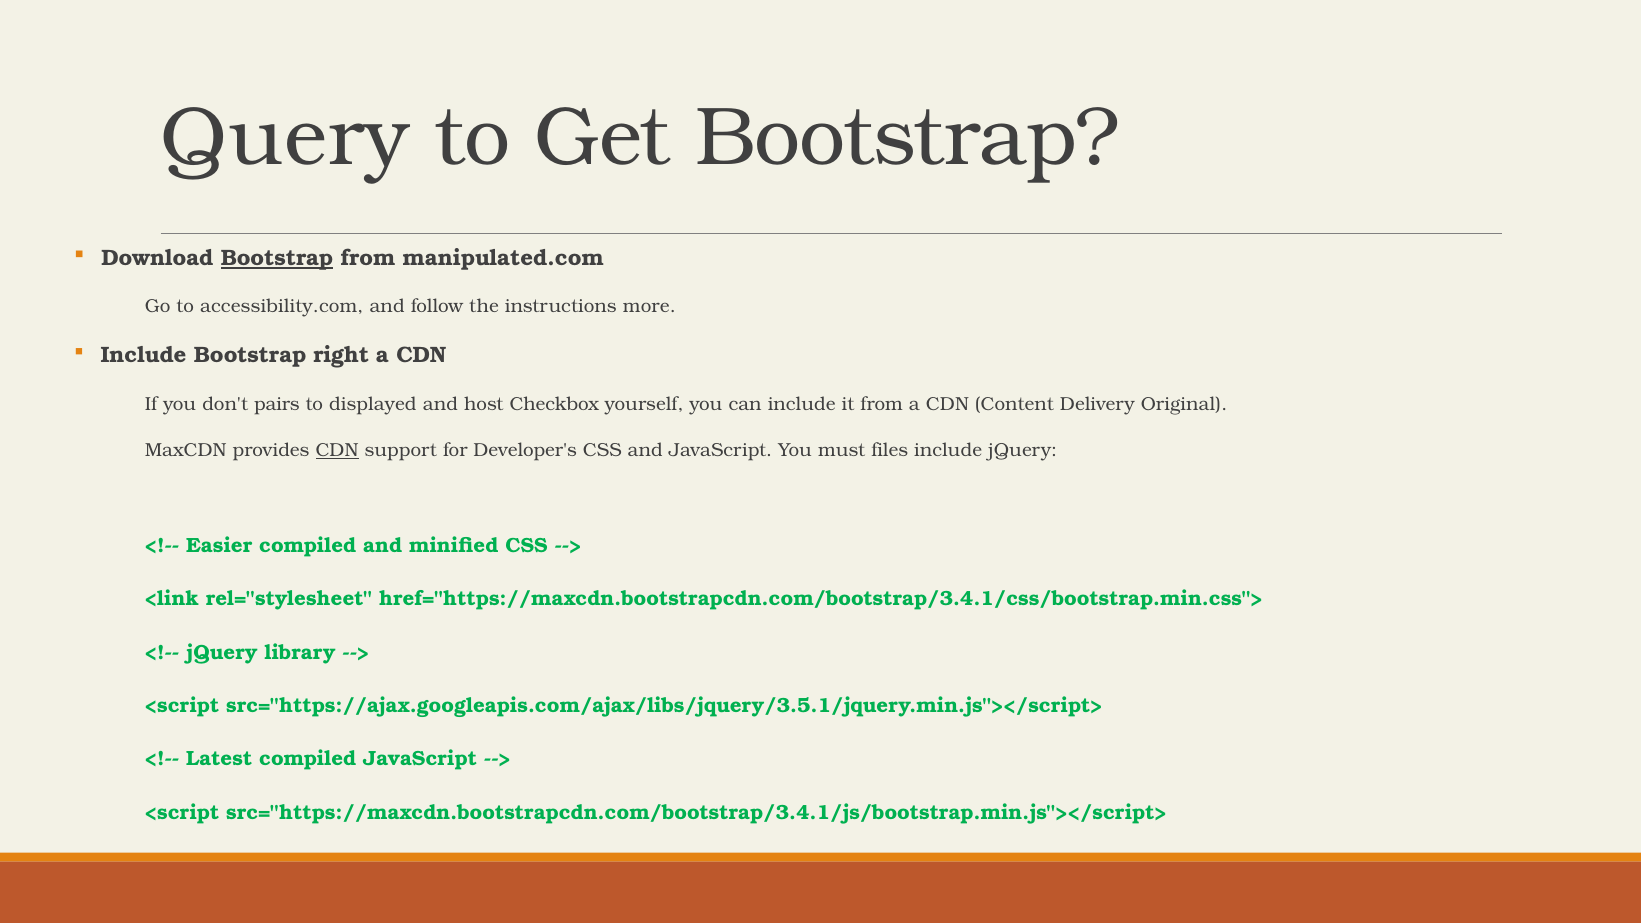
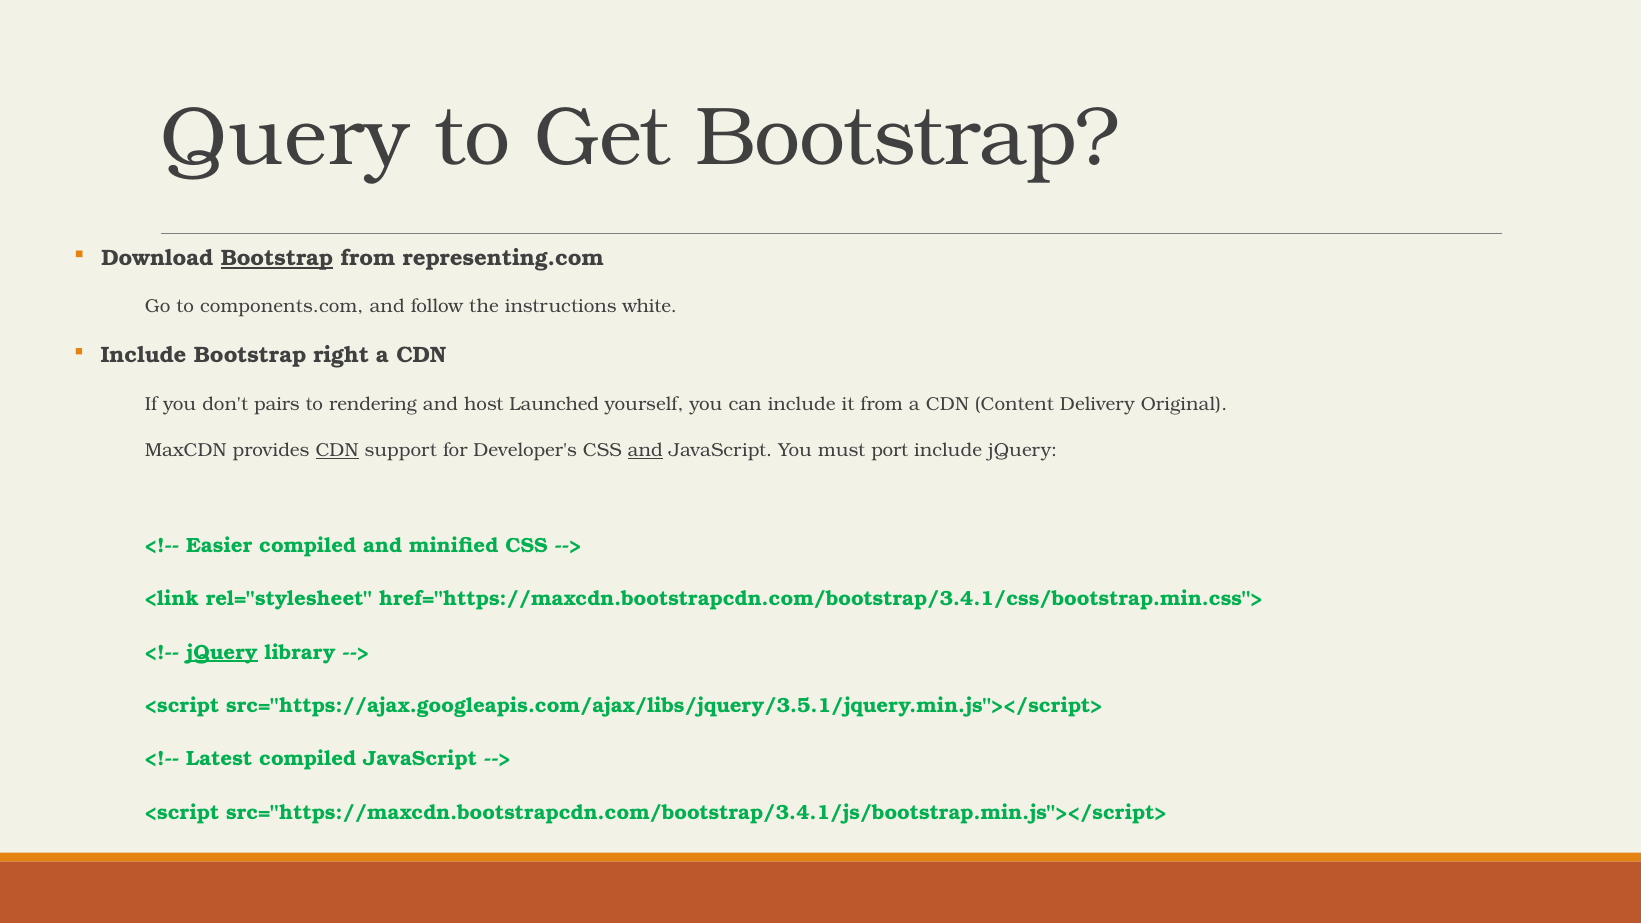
manipulated.com: manipulated.com -> representing.com
accessibility.com: accessibility.com -> components.com
more: more -> white
displayed: displayed -> rendering
Checkbox: Checkbox -> Launched
and at (645, 450) underline: none -> present
files: files -> port
jQuery at (222, 652) underline: none -> present
